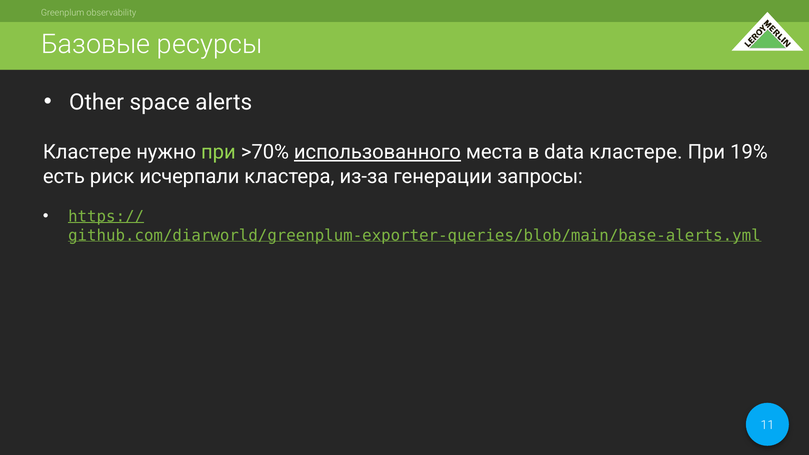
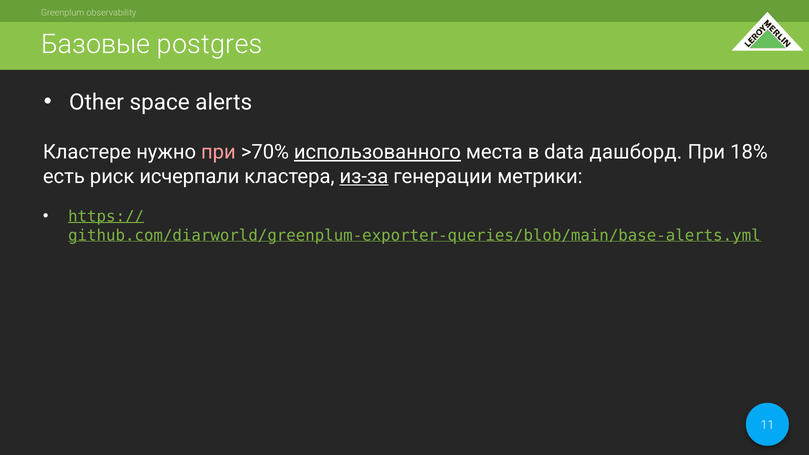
ресурсы: ресурсы -> postgres
при at (218, 152) colour: light green -> pink
data кластере: кластере -> дашборд
19%: 19% -> 18%
из-за underline: none -> present
запросы: запросы -> метрики
